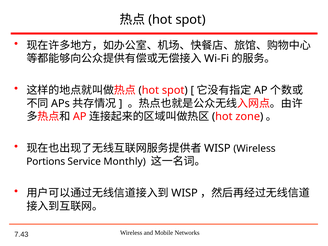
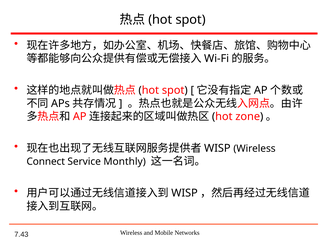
Portions: Portions -> Connect
